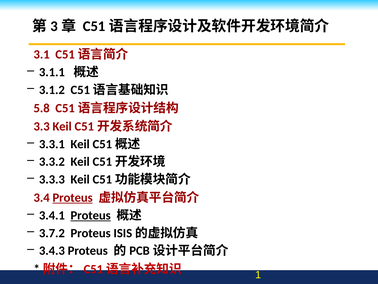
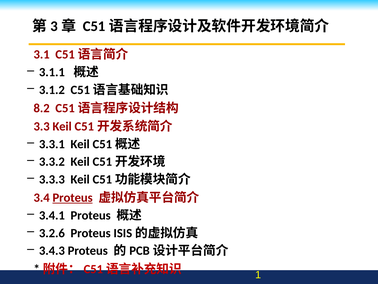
5.8: 5.8 -> 8.2
Proteus at (91, 215) underline: present -> none
3.7.2: 3.7.2 -> 3.2.6
